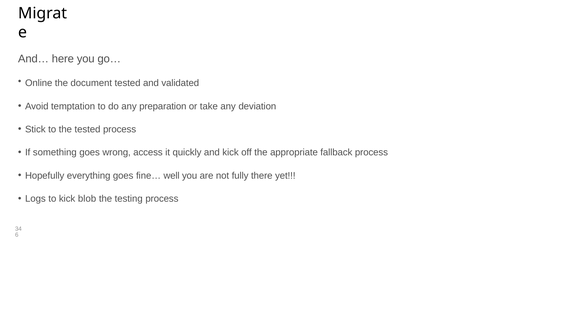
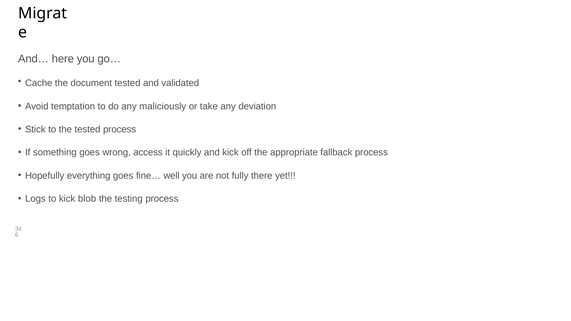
Online: Online -> Cache
preparation: preparation -> maliciously
